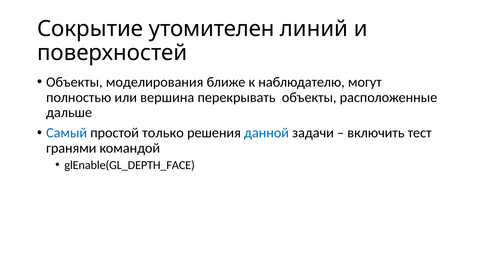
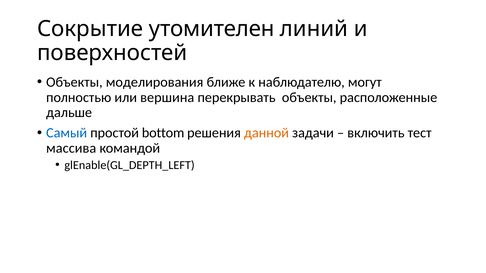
только: только -> bottom
данной colour: blue -> orange
гранями: гранями -> массива
glEnable(GL_DEPTH_FACE: glEnable(GL_DEPTH_FACE -> glEnable(GL_DEPTH_LEFT
